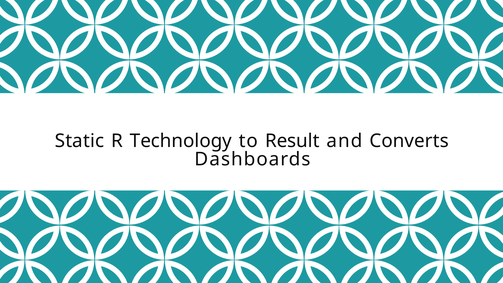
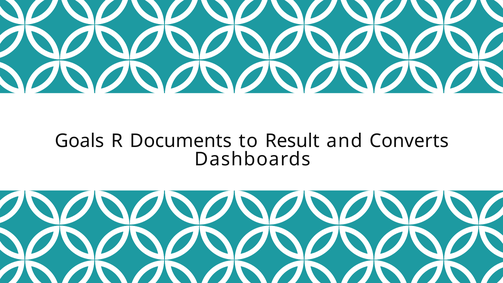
Static: Static -> Goals
Technology: Technology -> Documents
